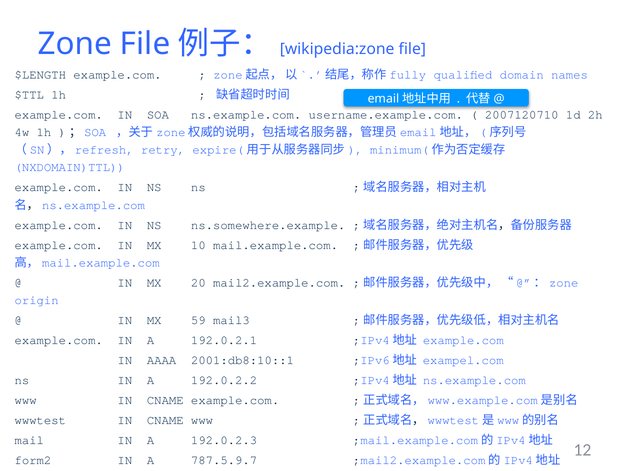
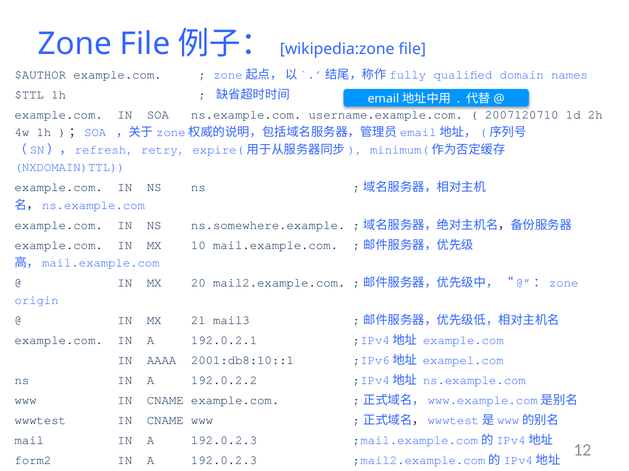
$LENGTH: $LENGTH -> $AUTHOR
59: 59 -> 21
787.5.9.7 at (224, 461): 787.5.9.7 -> 192.0.2.3
